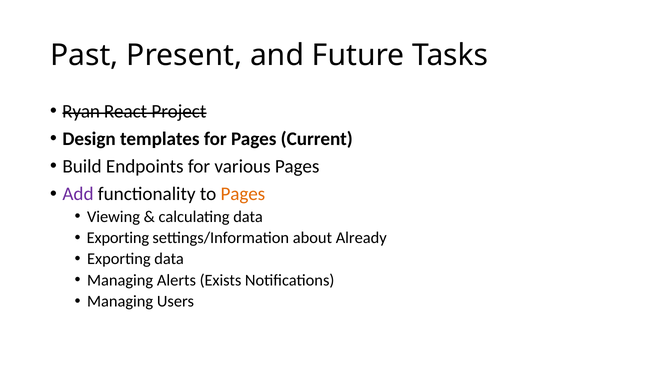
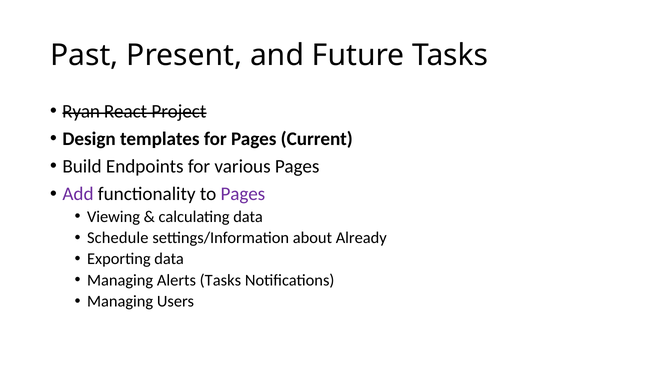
Pages at (243, 194) colour: orange -> purple
Exporting at (118, 238): Exporting -> Schedule
Alerts Exists: Exists -> Tasks
